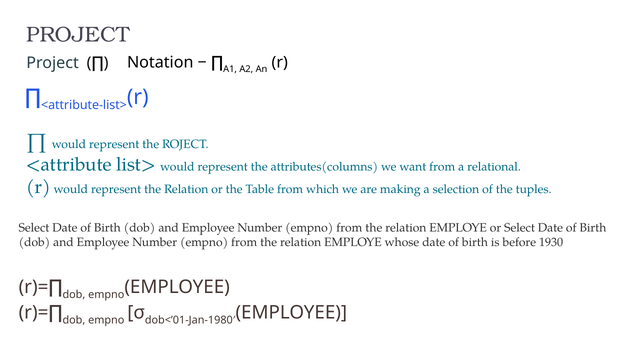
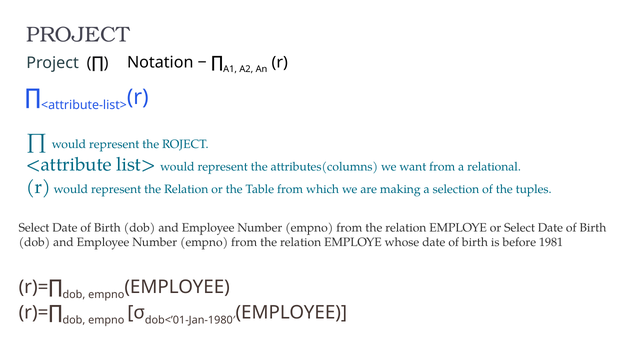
1930: 1930 -> 1981
